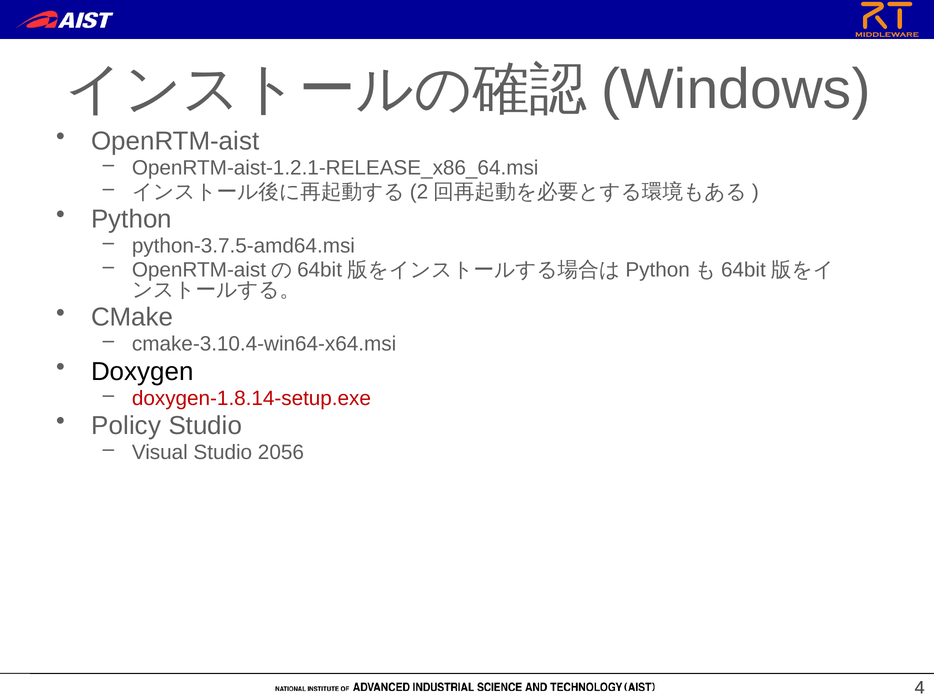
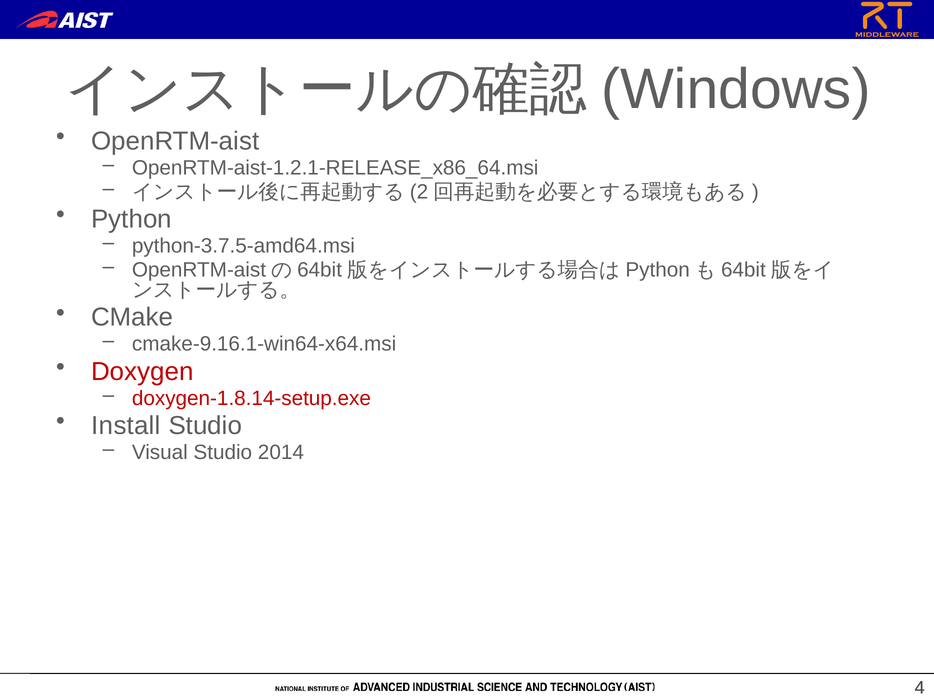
cmake-3.10.4-win64-x64.msi: cmake-3.10.4-win64-x64.msi -> cmake-9.16.1-win64-x64.msi
Doxygen colour: black -> red
Policy: Policy -> Install
2056: 2056 -> 2014
